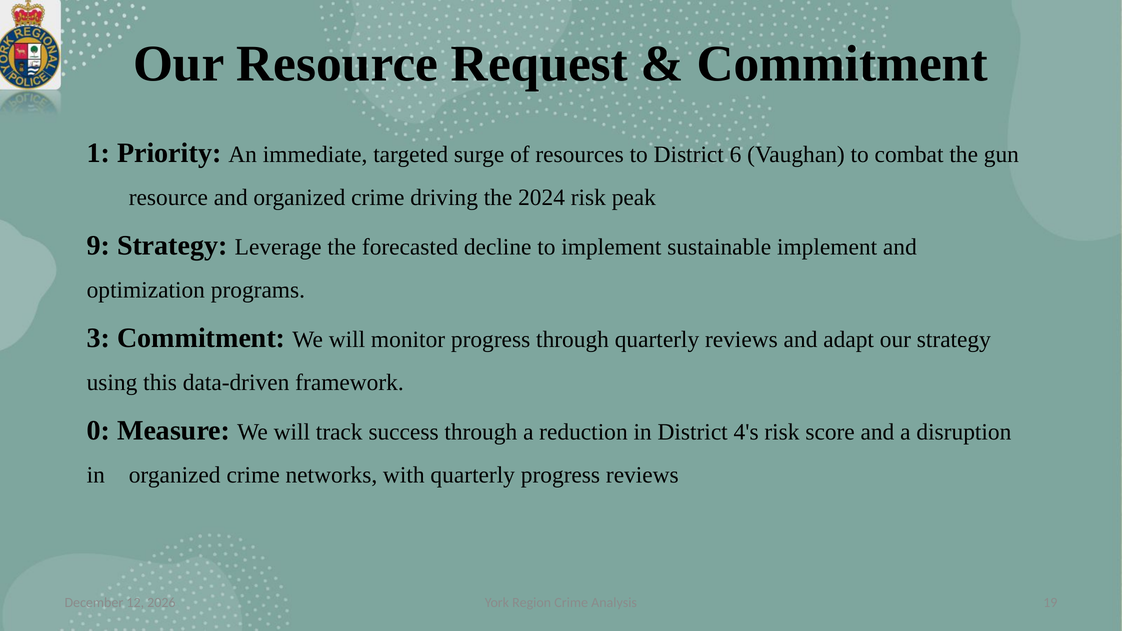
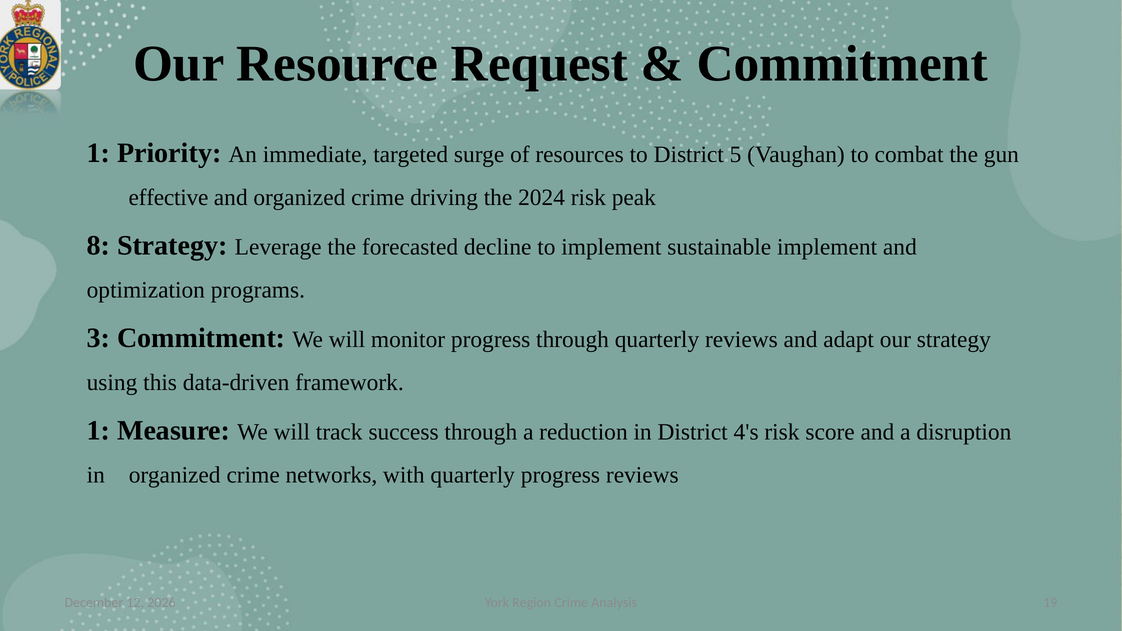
6: 6 -> 5
resource at (168, 198): resource -> effective
9: 9 -> 8
0 at (98, 431): 0 -> 1
